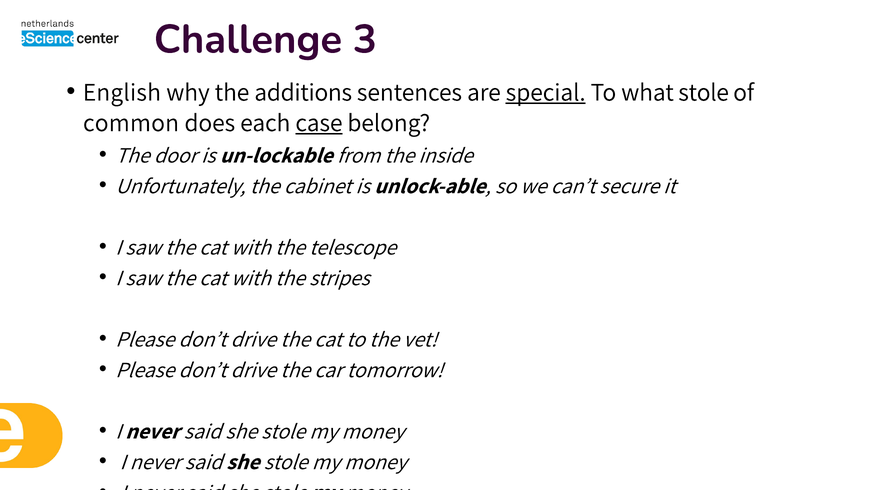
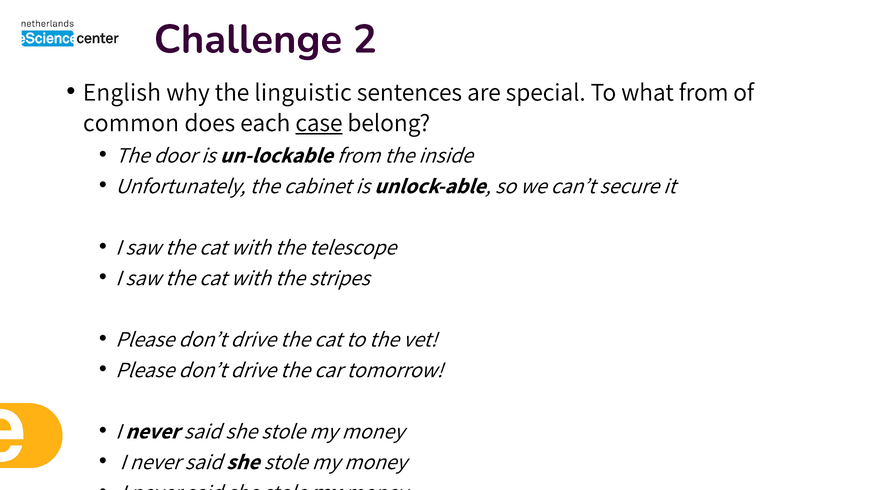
3: 3 -> 2
additions: additions -> linguistic
special underline: present -> none
what stole: stole -> from
